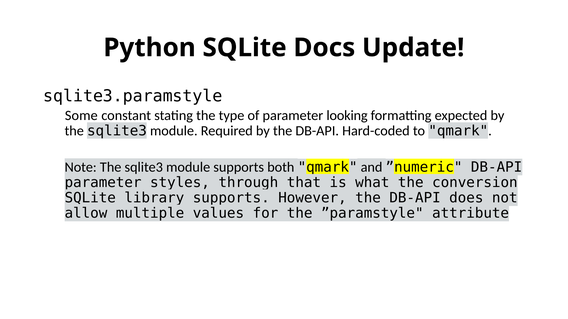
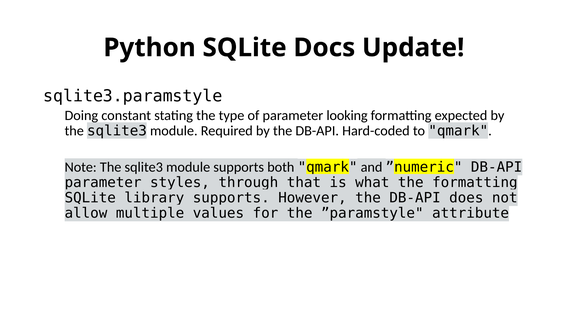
Some: Some -> Doing
the conversion: conversion -> formatting
